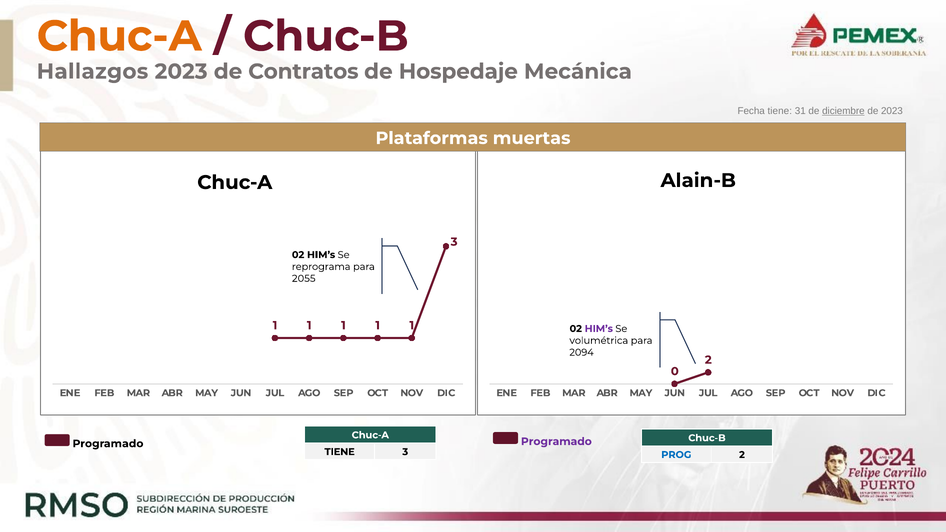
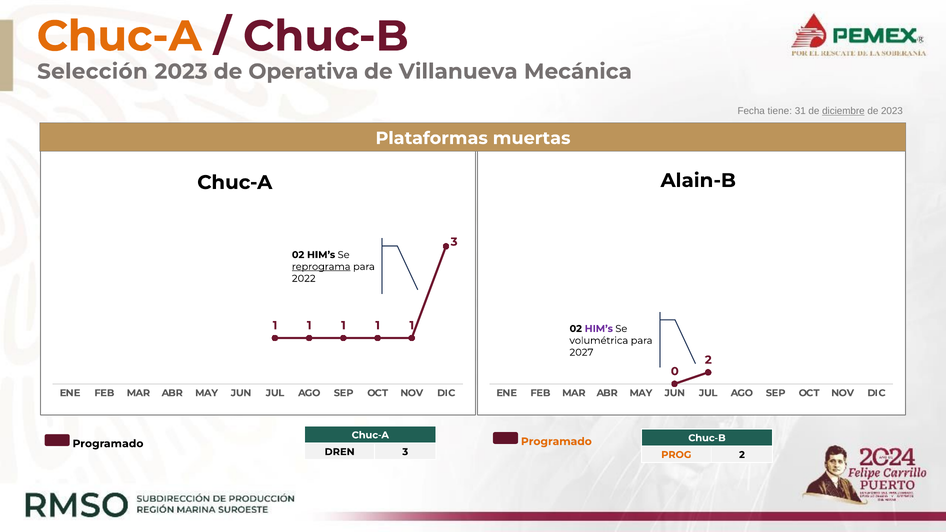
Hallazgos: Hallazgos -> Selección
Contratos: Contratos -> Operativa
Hospedaje: Hospedaje -> Villanueva
reprograma underline: none -> present
2055: 2055 -> 2022
2094: 2094 -> 2027
Programado at (556, 442) colour: purple -> orange
TIENE at (340, 452): TIENE -> DREN
PROG colour: blue -> orange
